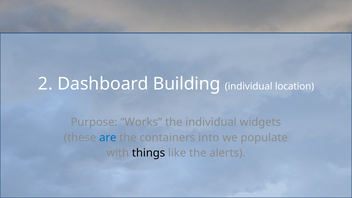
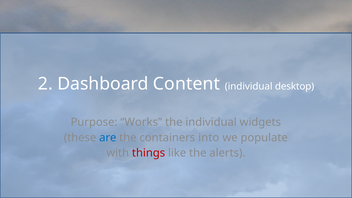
Building: Building -> Content
location: location -> desktop
things colour: black -> red
